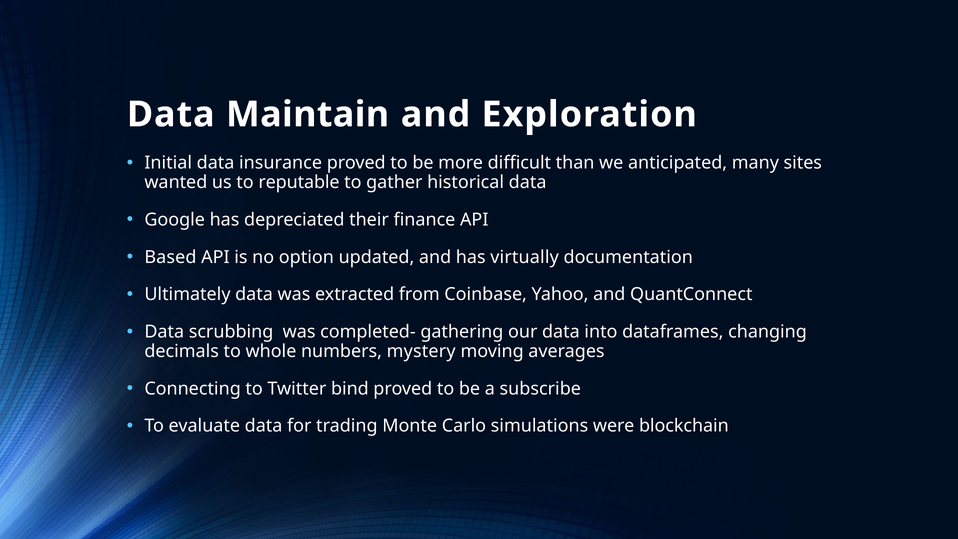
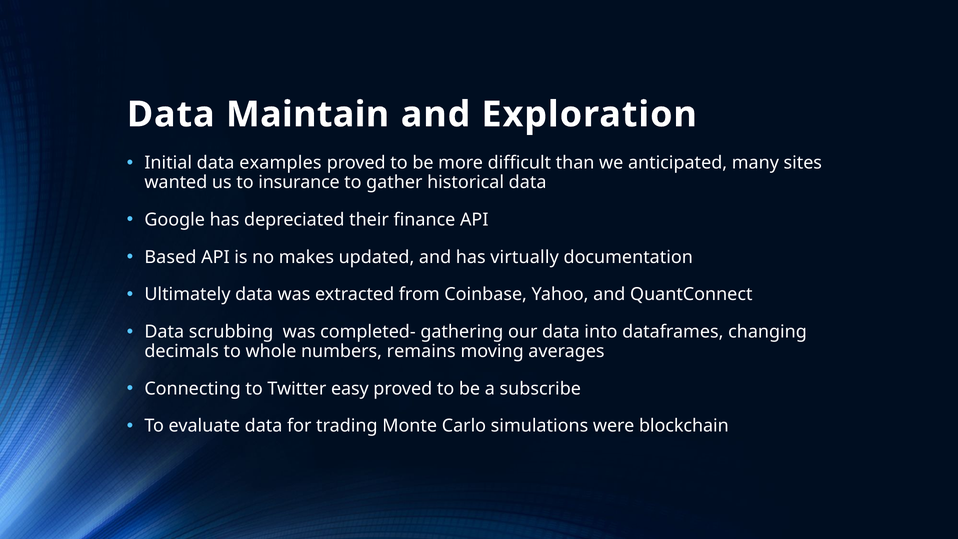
insurance: insurance -> examples
reputable: reputable -> insurance
option: option -> makes
mystery: mystery -> remains
bind: bind -> easy
